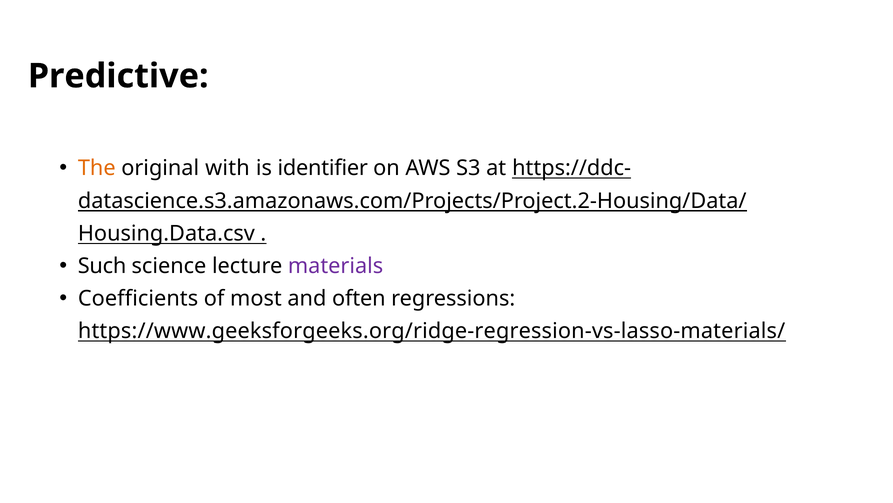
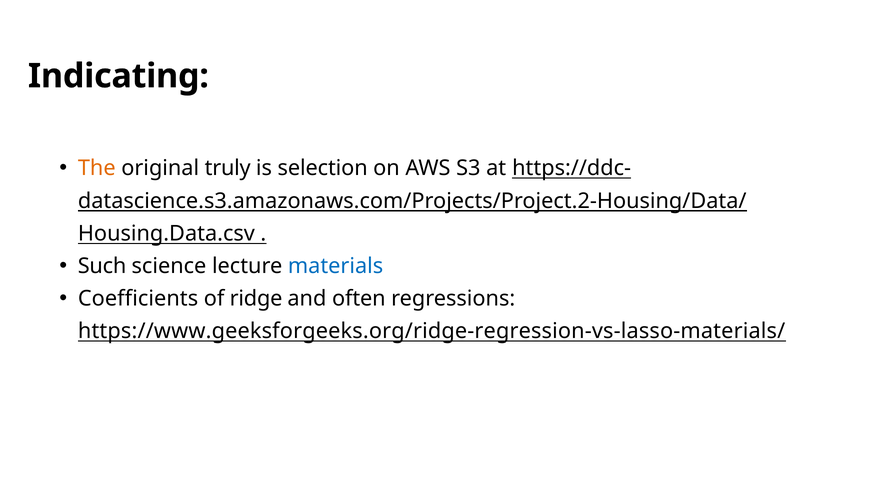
Predictive: Predictive -> Indicating
with: with -> truly
identifier: identifier -> selection
materials colour: purple -> blue
most: most -> ridge
